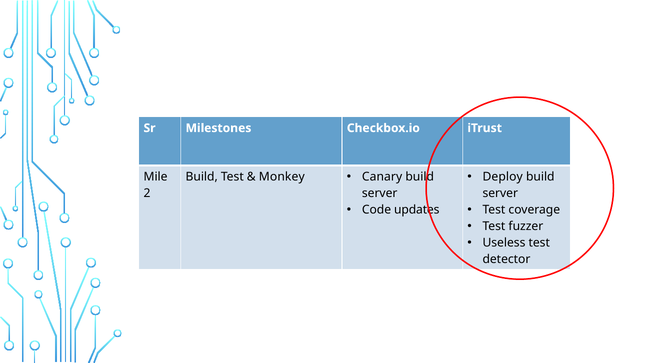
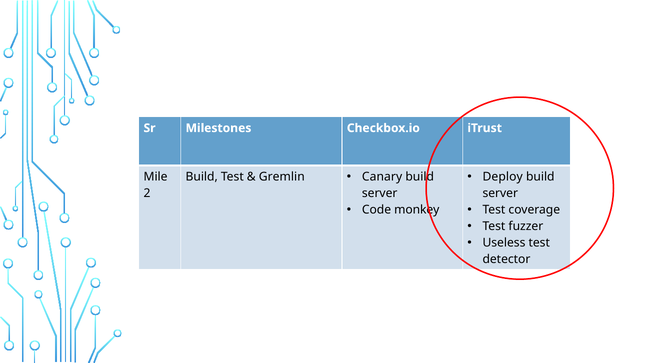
Monkey: Monkey -> Gremlin
updates: updates -> monkey
